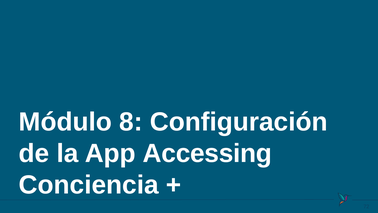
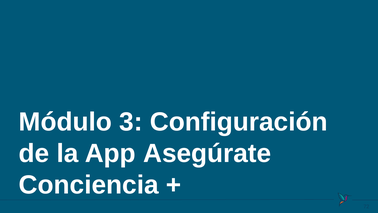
8: 8 -> 3
Accessing: Accessing -> Asegúrate
